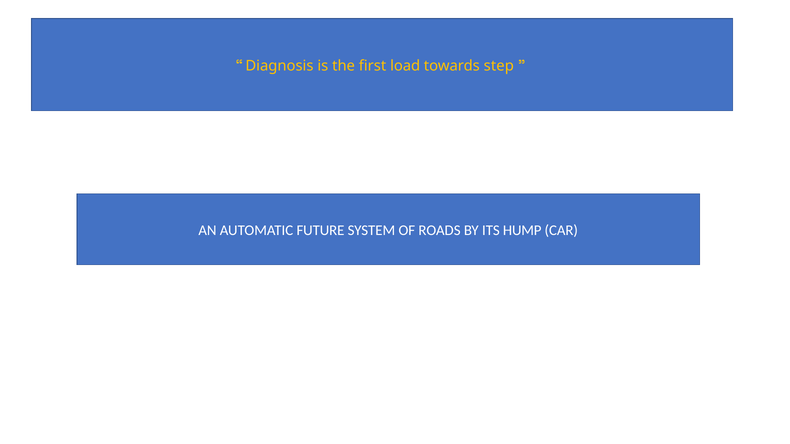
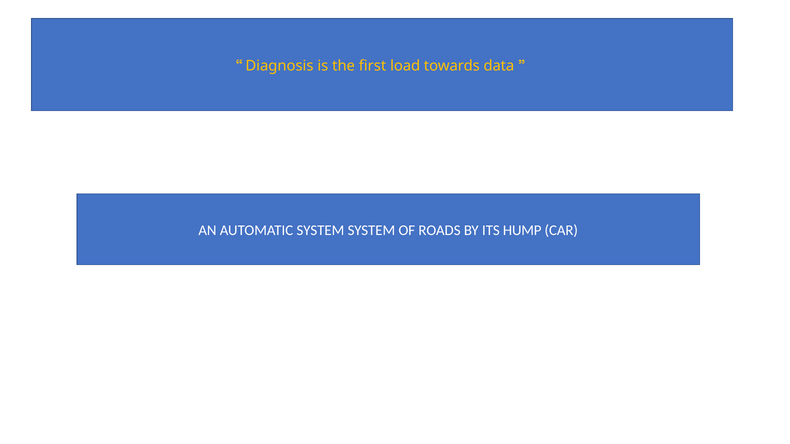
step: step -> data
AUTOMATIC FUTURE: FUTURE -> SYSTEM
